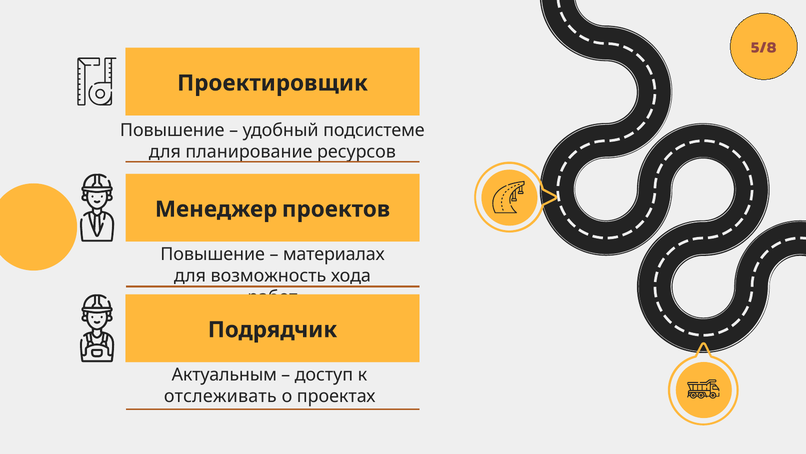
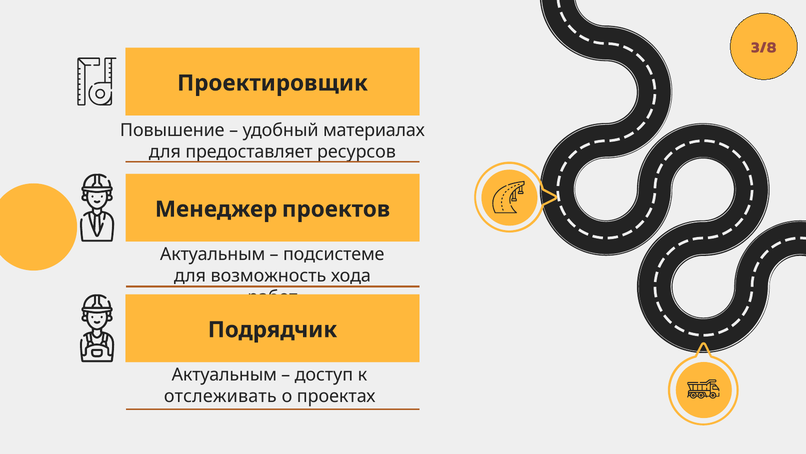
5/8: 5/8 -> 3/8
подсистеме: подсистеме -> материалах
планирование: планирование -> предоставляет
Повышение at (213, 254): Повышение -> Актуальным
материалах: материалах -> подсистеме
